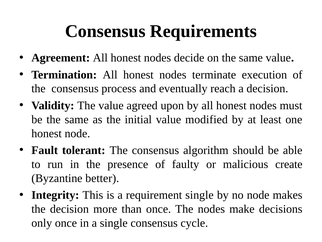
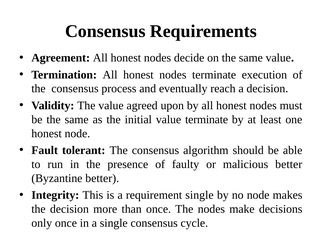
value modified: modified -> terminate
malicious create: create -> better
